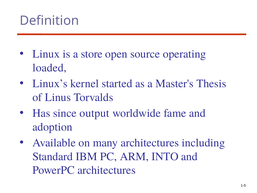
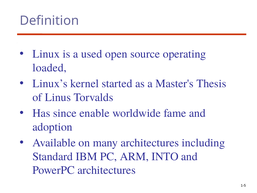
store: store -> used
output: output -> enable
